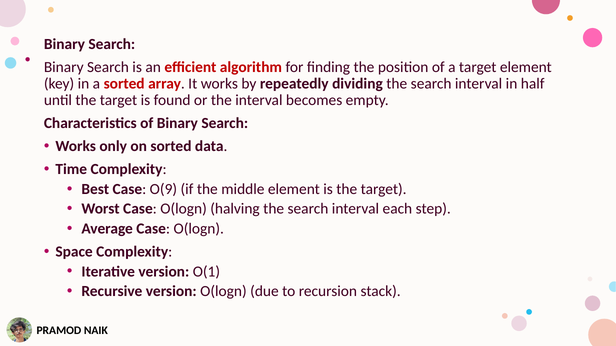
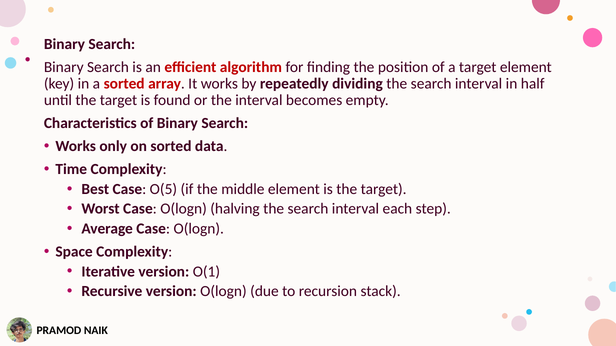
O(9: O(9 -> O(5
